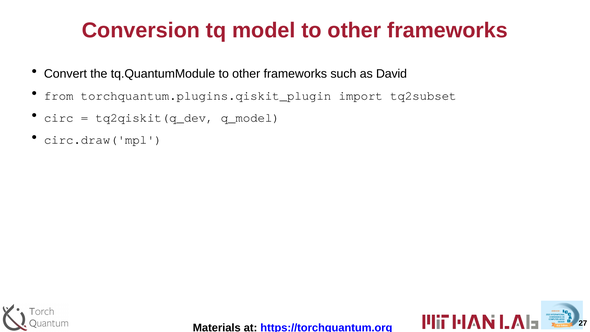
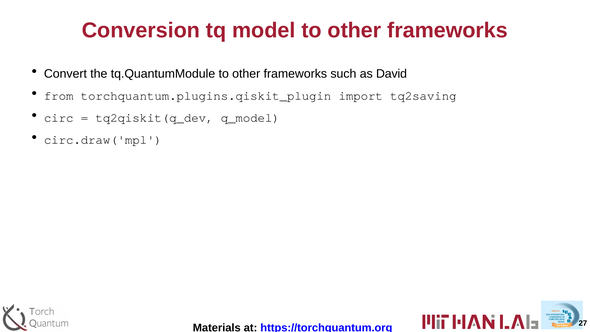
tq2subset: tq2subset -> tq2saving
